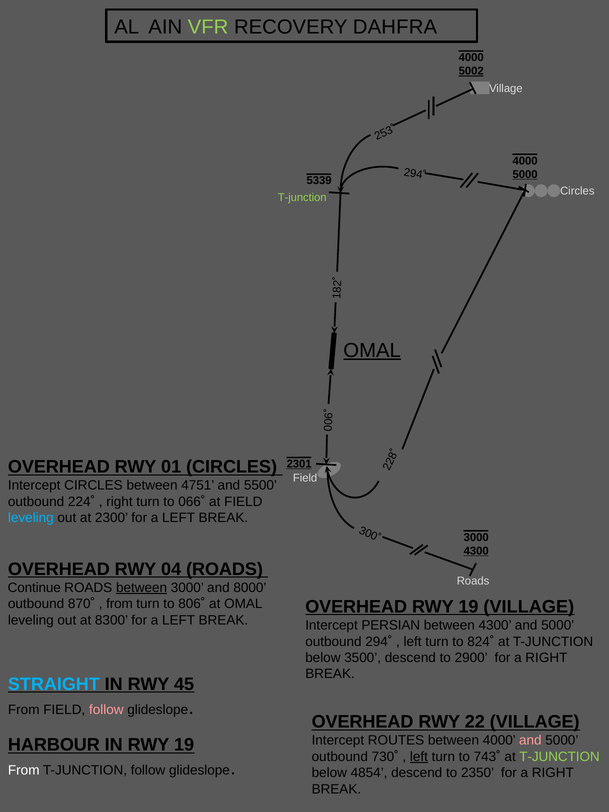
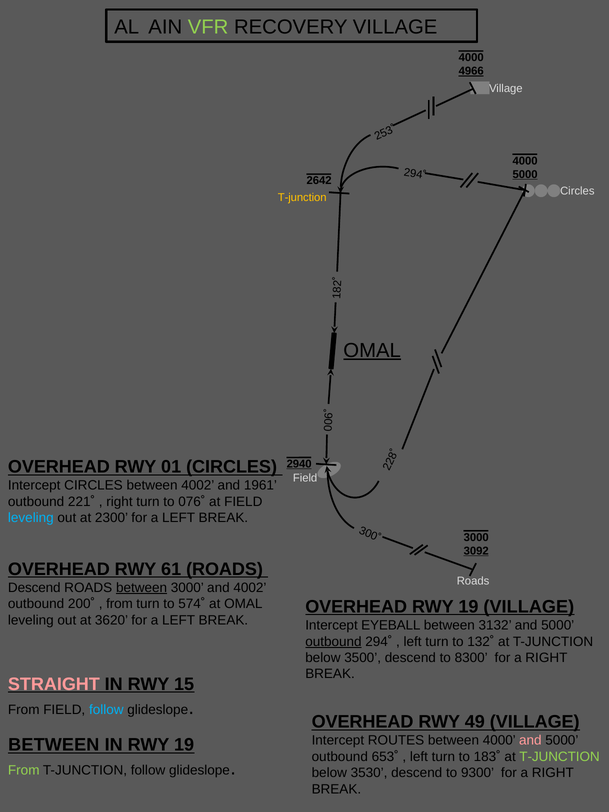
RECOVERY DAHFRA: DAHFRA -> VILLAGE
5002: 5002 -> 4966
5339: 5339 -> 2642
T-junction at (302, 197) colour: light green -> yellow
2301: 2301 -> 2940
between 4751: 4751 -> 4002
5500: 5500 -> 1961
224˚: 224˚ -> 221˚
066˚: 066˚ -> 076˚
4300 at (476, 551): 4300 -> 3092
04: 04 -> 61
Continue at (34, 588): Continue -> Descend
and 8000: 8000 -> 4002
870˚: 870˚ -> 200˚
806˚: 806˚ -> 574˚
8300: 8300 -> 3620
PERSIAN: PERSIAN -> EYEBALL
between 4300: 4300 -> 3132
outbound at (333, 642) underline: none -> present
824˚: 824˚ -> 132˚
2900: 2900 -> 8300
STRAIGHT colour: light blue -> pink
45: 45 -> 15
follow at (106, 710) colour: pink -> light blue
22: 22 -> 49
HARBOUR at (54, 745): HARBOUR -> BETWEEN
730˚: 730˚ -> 653˚
left at (419, 757) underline: present -> none
743˚: 743˚ -> 183˚
From at (24, 770) colour: white -> light green
4854: 4854 -> 3530
2350: 2350 -> 9300
